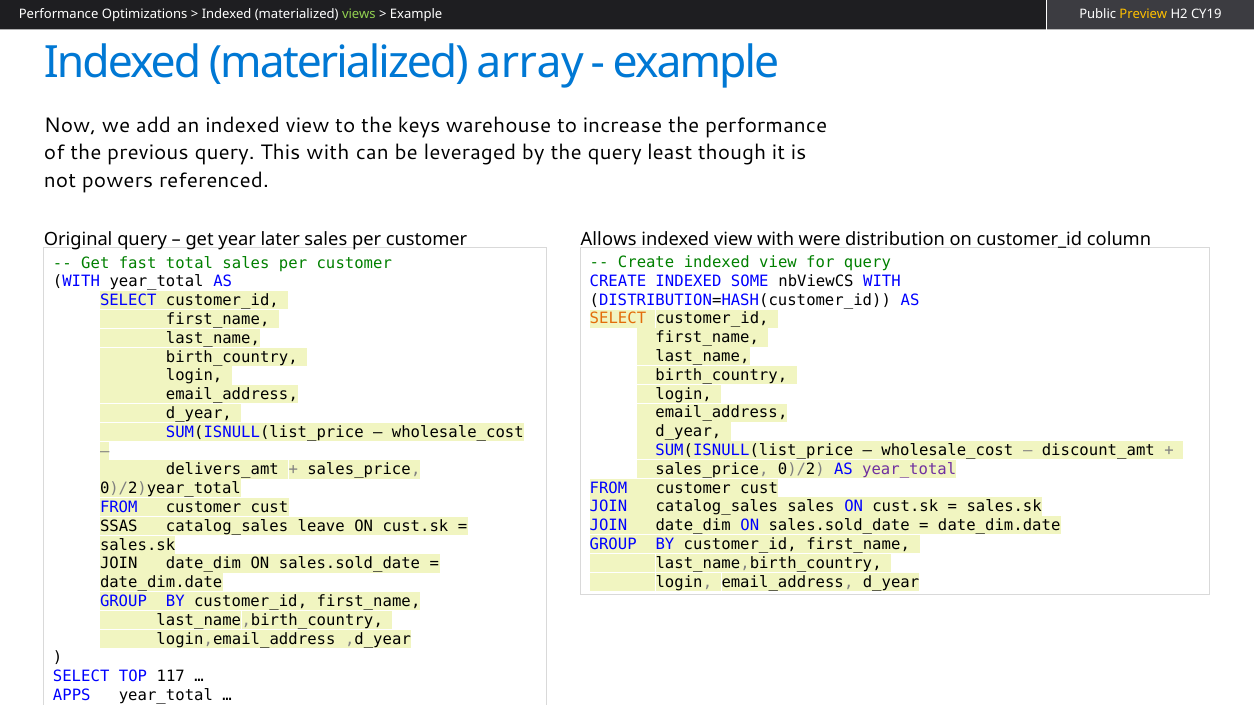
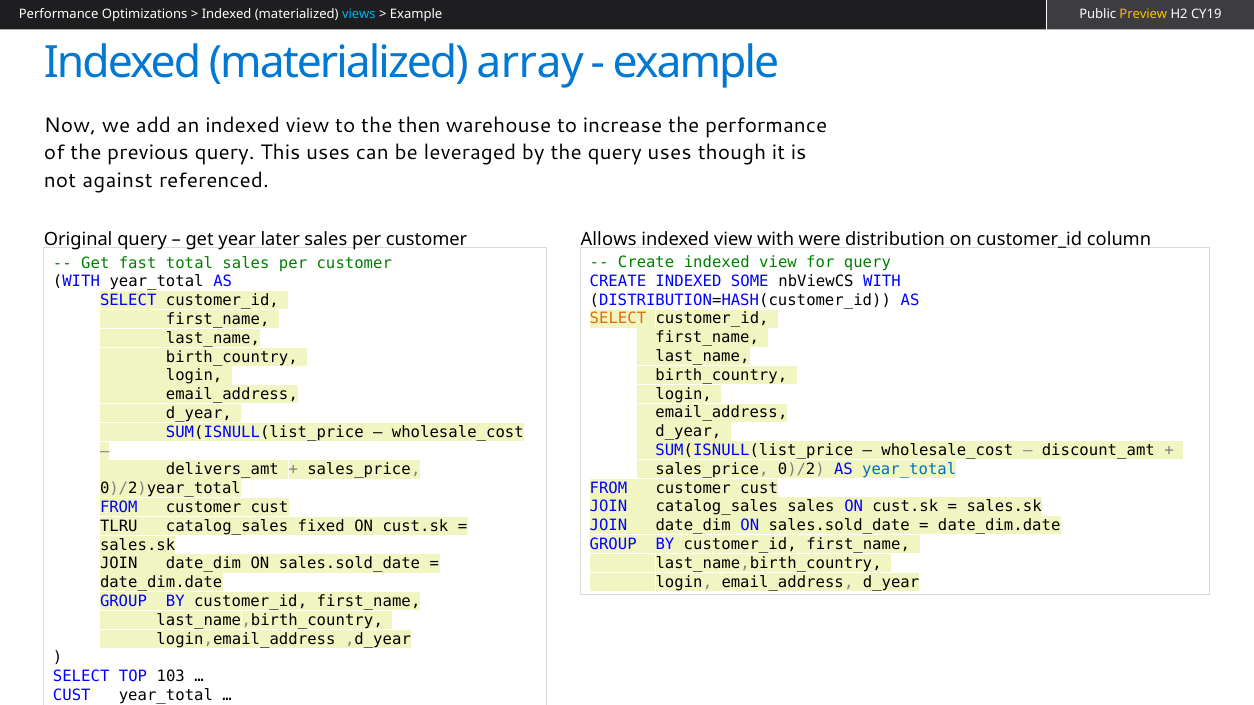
views colour: light green -> light blue
keys: keys -> then
This with: with -> uses
query least: least -> uses
powers: powers -> against
year_total at (909, 469) colour: purple -> blue
SSAS: SSAS -> TLRU
leave: leave -> fixed
117: 117 -> 103
APPS at (72, 696): APPS -> CUST
